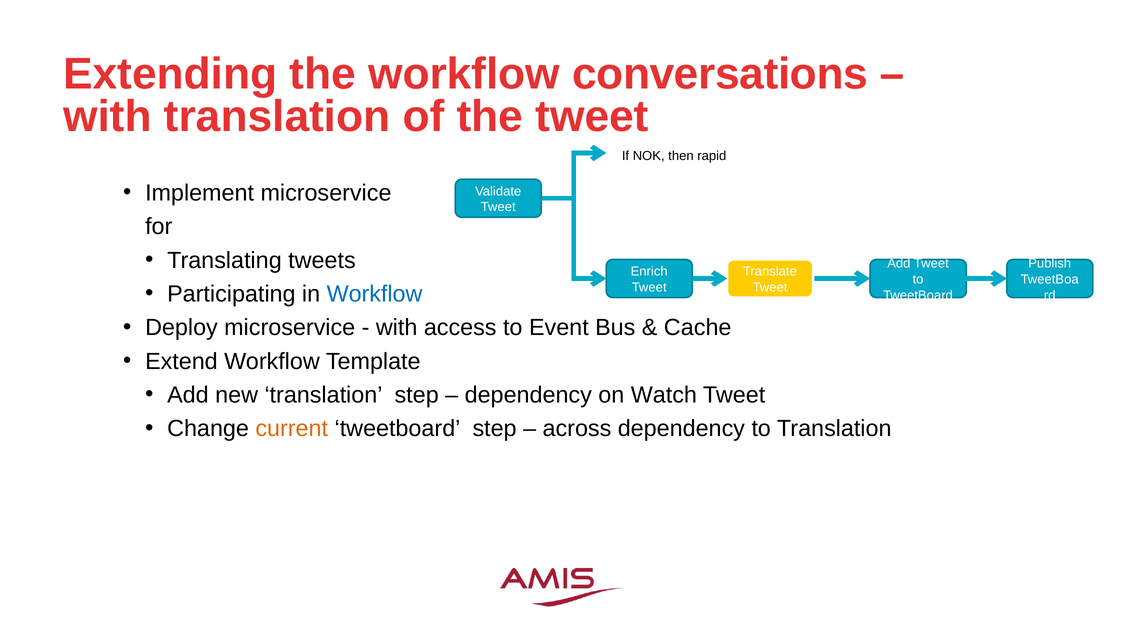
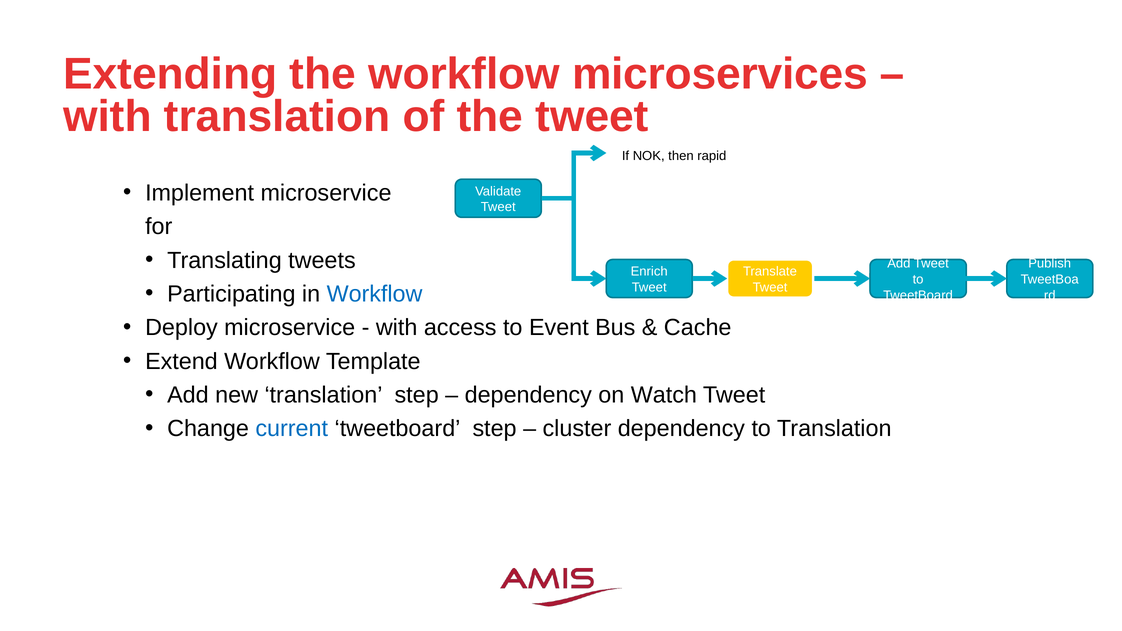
conversations: conversations -> microservices
current colour: orange -> blue
across: across -> cluster
